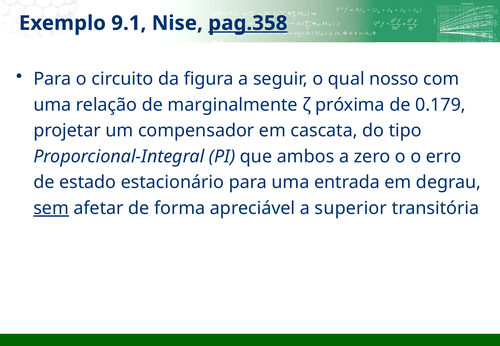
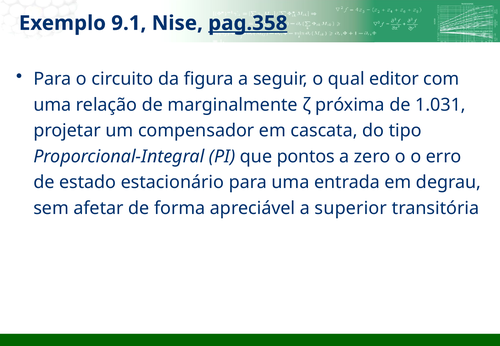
nosso: nosso -> editor
0.179: 0.179 -> 1.031
ambos: ambos -> pontos
sem underline: present -> none
